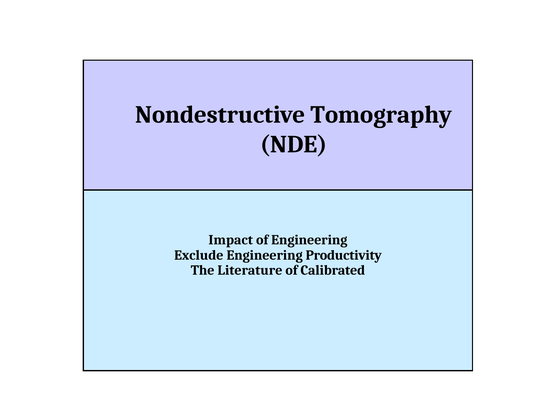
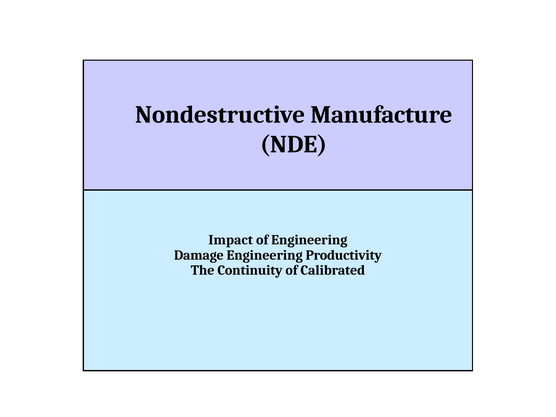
Tomography: Tomography -> Manufacture
Exclude: Exclude -> Damage
Literature: Literature -> Continuity
